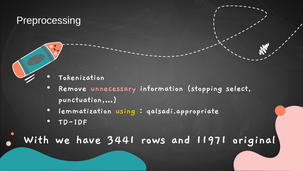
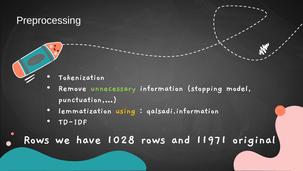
unnecessary colour: pink -> light green
select: select -> model
qalsadi.appropriate: qalsadi.appropriate -> qalsadi.information
With at (36, 139): With -> Rows
3441: 3441 -> 1028
